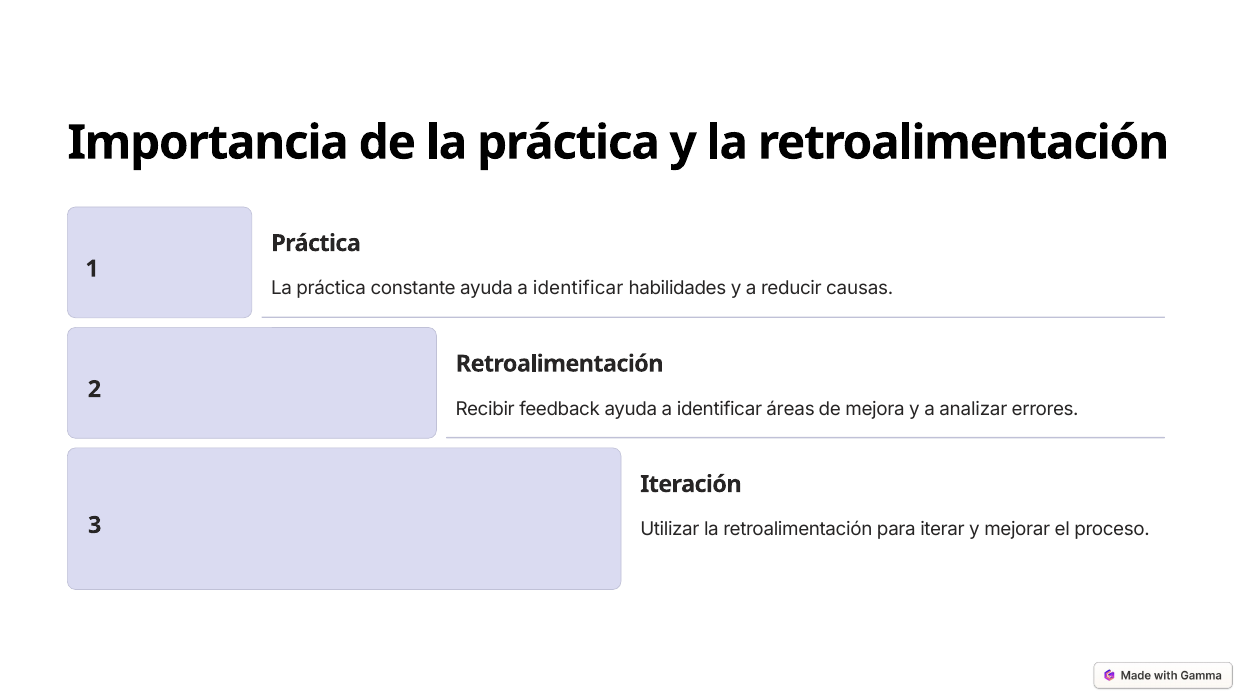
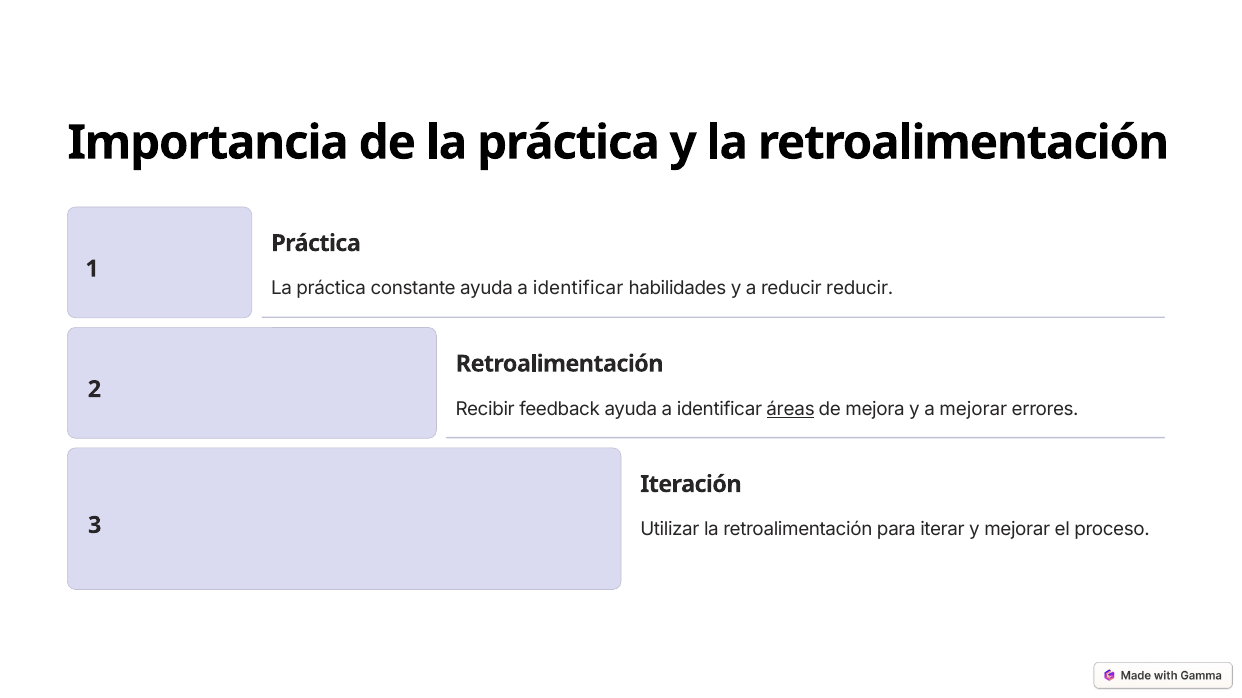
reducir causas: causas -> reducir
áreas underline: none -> present
a analizar: analizar -> mejorar
